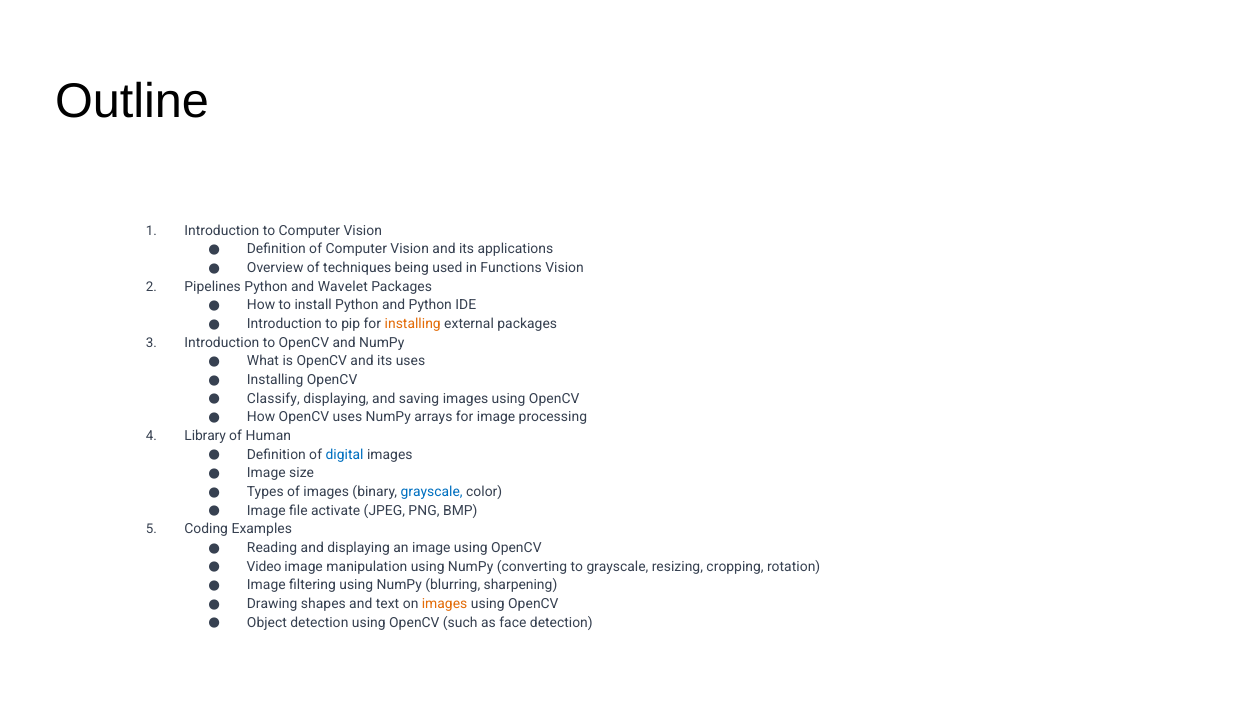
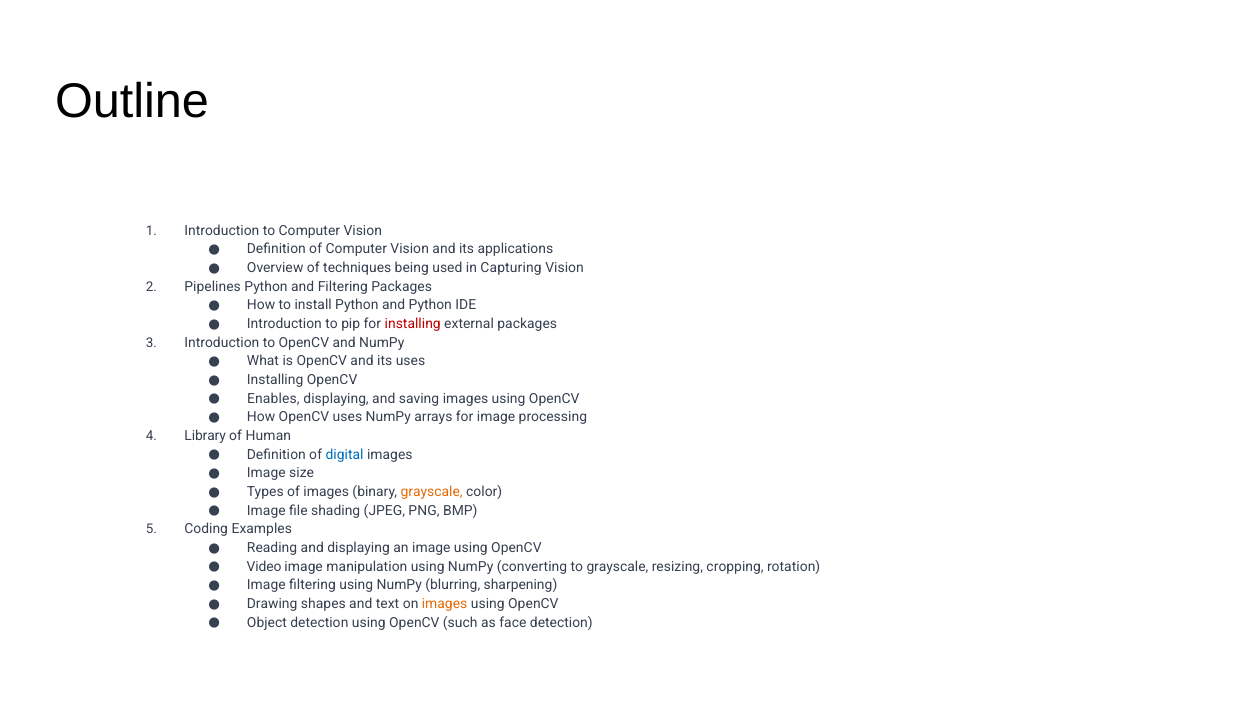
Functions: Functions -> Capturing
and Wavelet: Wavelet -> Filtering
installing at (413, 324) colour: orange -> red
Classify: Classify -> Enables
grayscale at (432, 492) colour: blue -> orange
activate: activate -> shading
